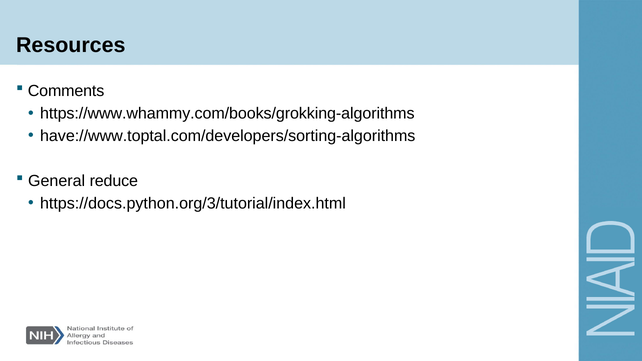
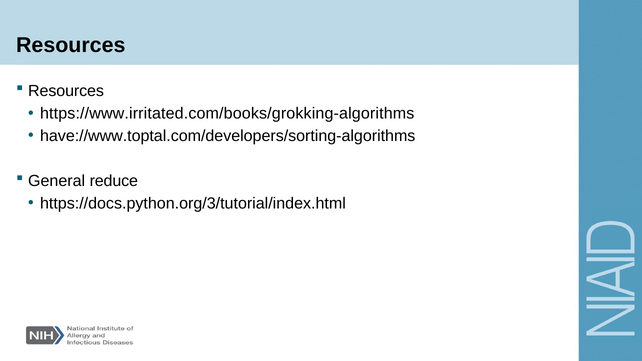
Comments at (66, 91): Comments -> Resources
https://www.whammy.com/books/grokking-algorithms: https://www.whammy.com/books/grokking-algorithms -> https://www.irritated.com/books/grokking-algorithms
